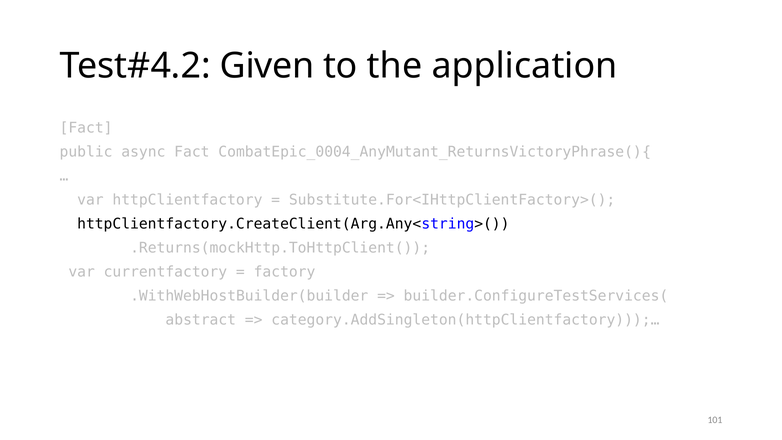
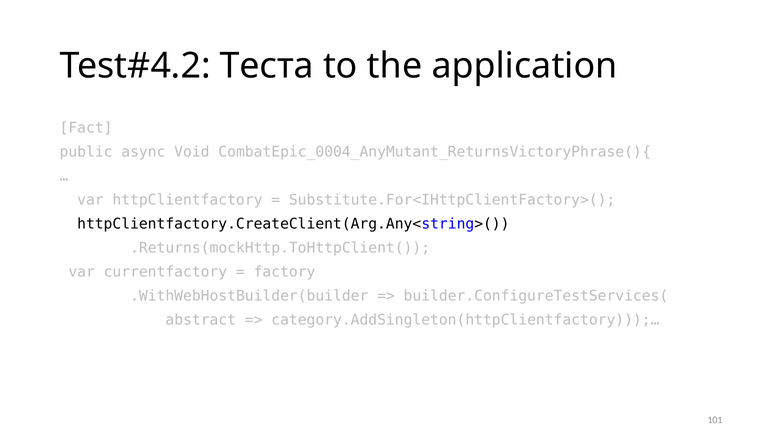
Given: Given -> Теста
async Fact: Fact -> Void
